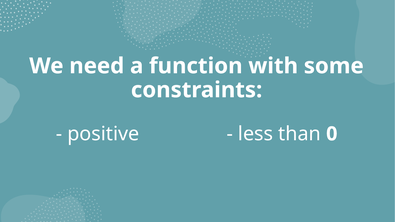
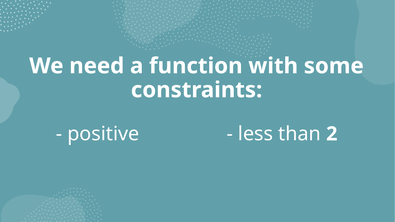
0: 0 -> 2
